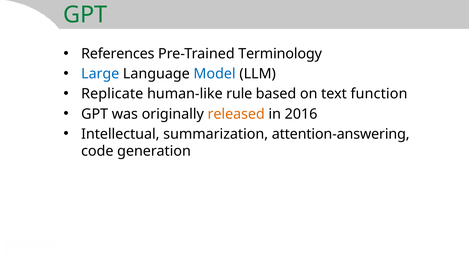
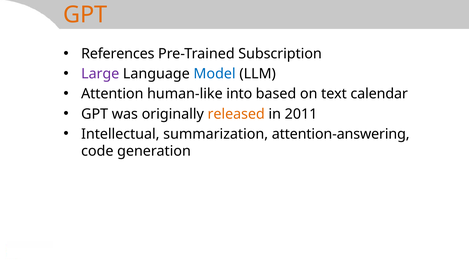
GPT at (85, 15) colour: green -> orange
Terminology: Terminology -> Subscription
Large colour: blue -> purple
Replicate: Replicate -> Attention
rule: rule -> into
function: function -> calendar
2016: 2016 -> 2011
